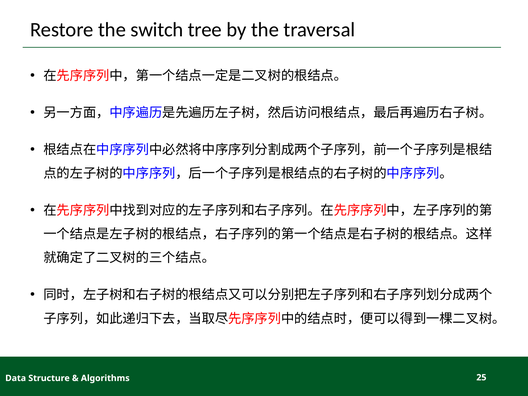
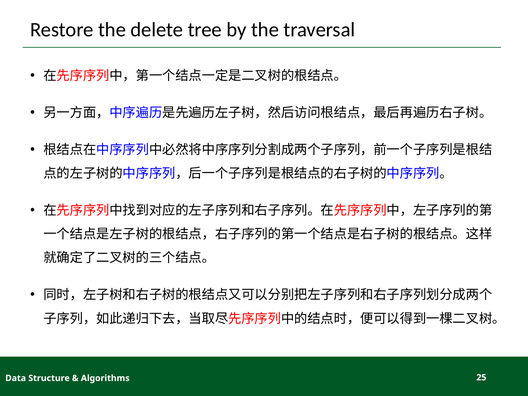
switch: switch -> delete
